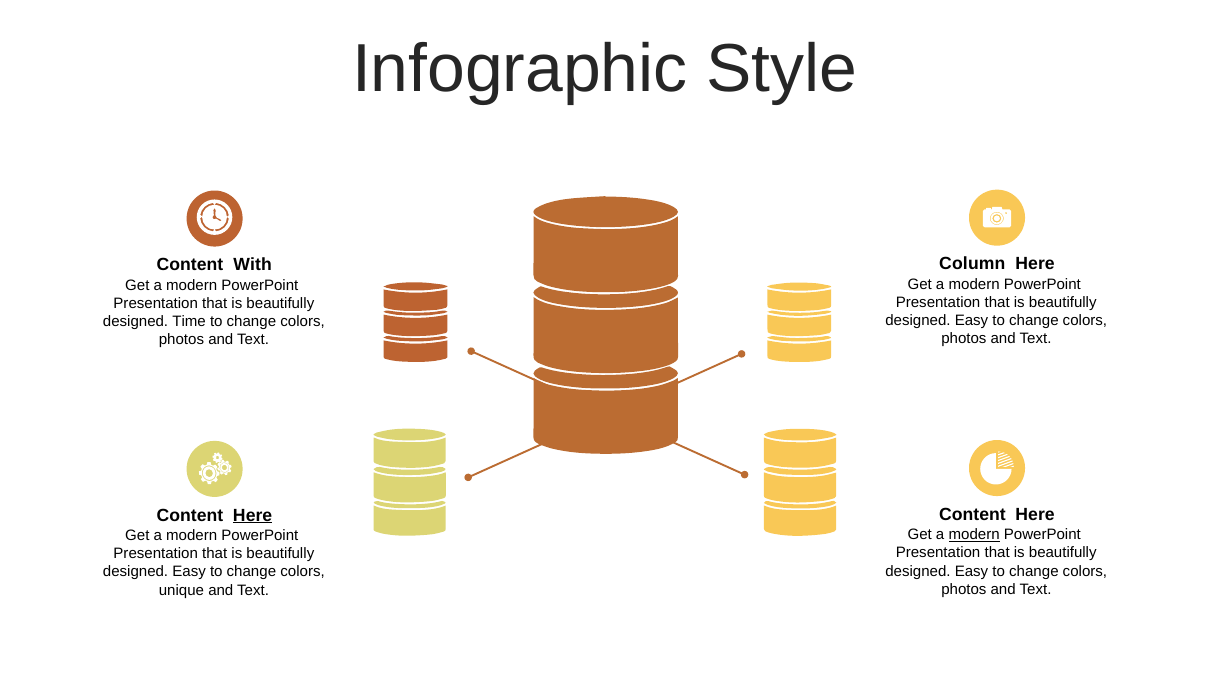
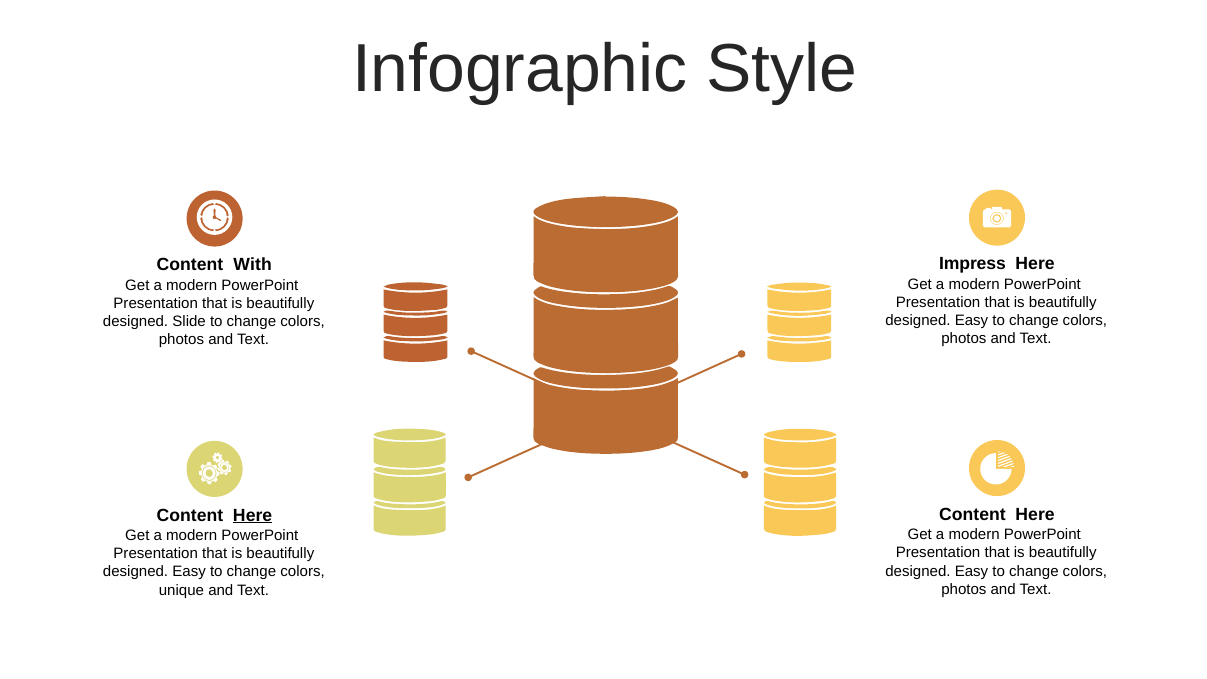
Column: Column -> Impress
Time: Time -> Slide
modern at (974, 535) underline: present -> none
